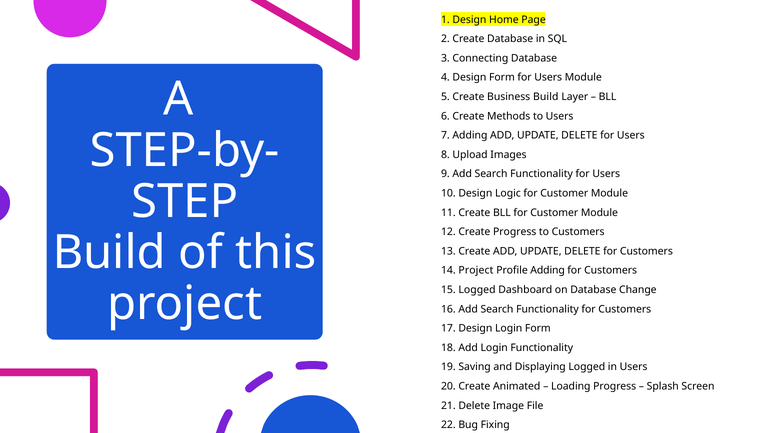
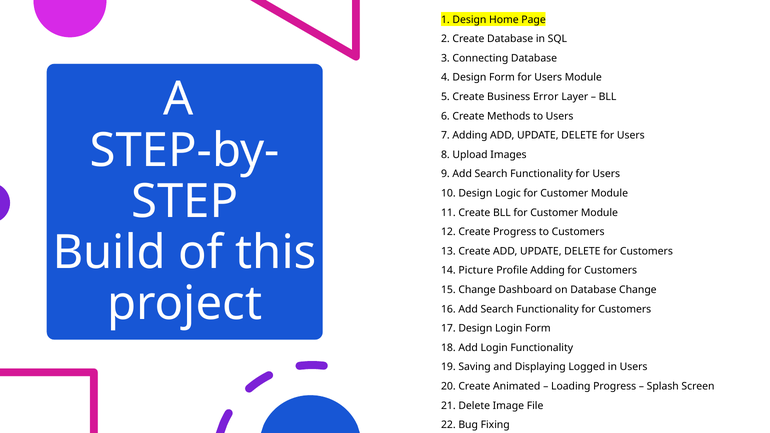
Business Build: Build -> Error
14 Project: Project -> Picture
15 Logged: Logged -> Change
